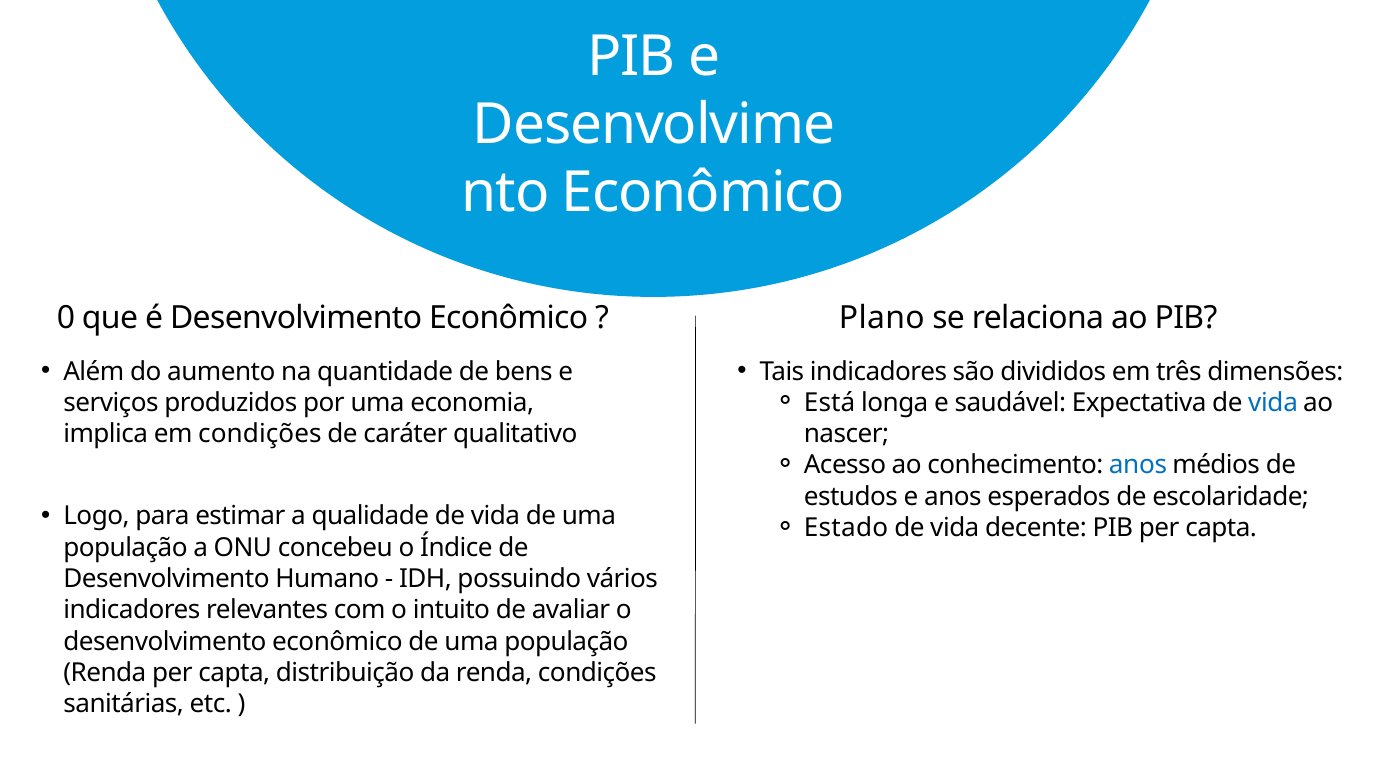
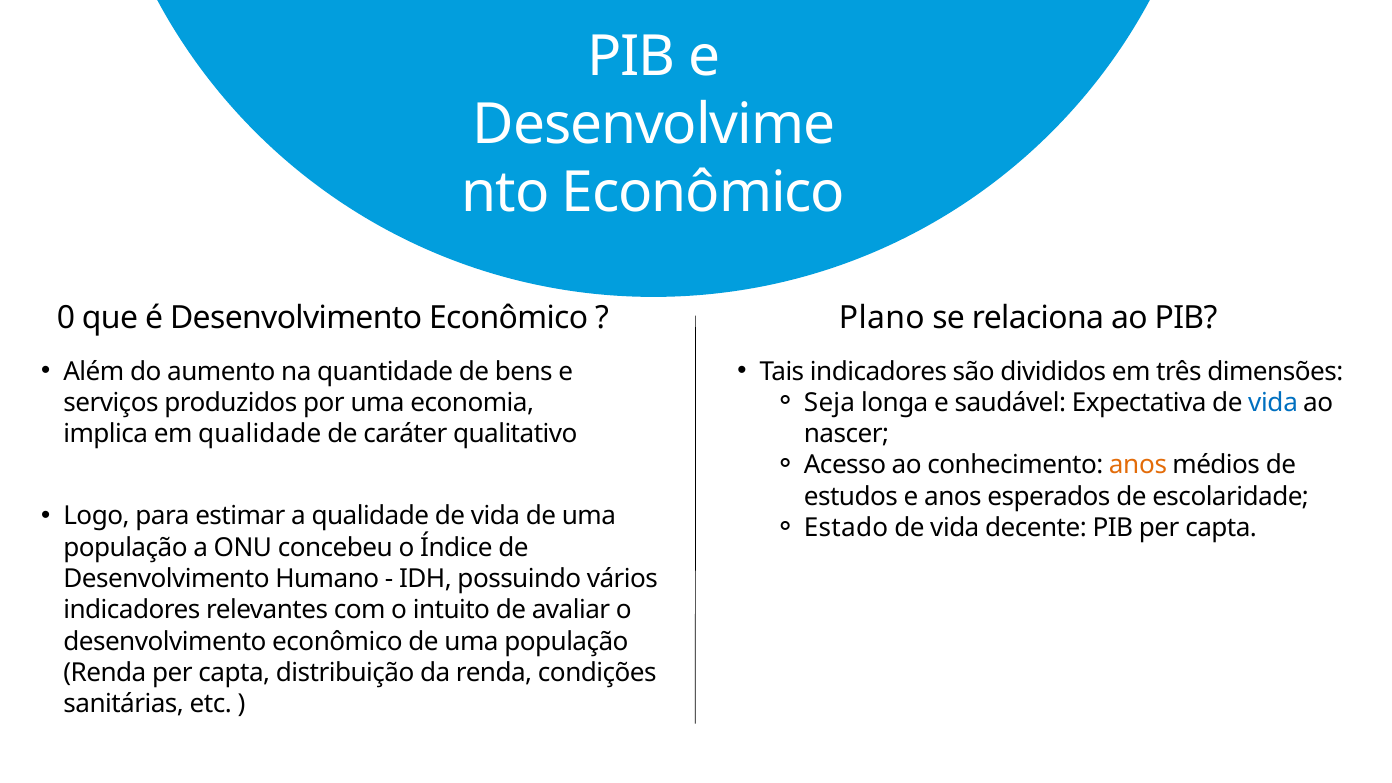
Está: Está -> Seja
em condições: condições -> qualidade
anos at (1138, 465) colour: blue -> orange
